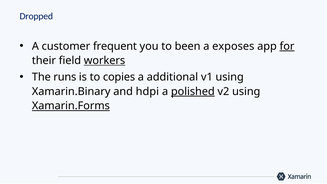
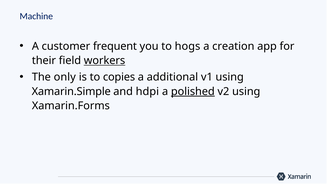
Dropped: Dropped -> Machine
been: been -> hogs
exposes: exposes -> creation
for underline: present -> none
runs: runs -> only
Xamarin.Binary: Xamarin.Binary -> Xamarin.Simple
Xamarin.Forms underline: present -> none
